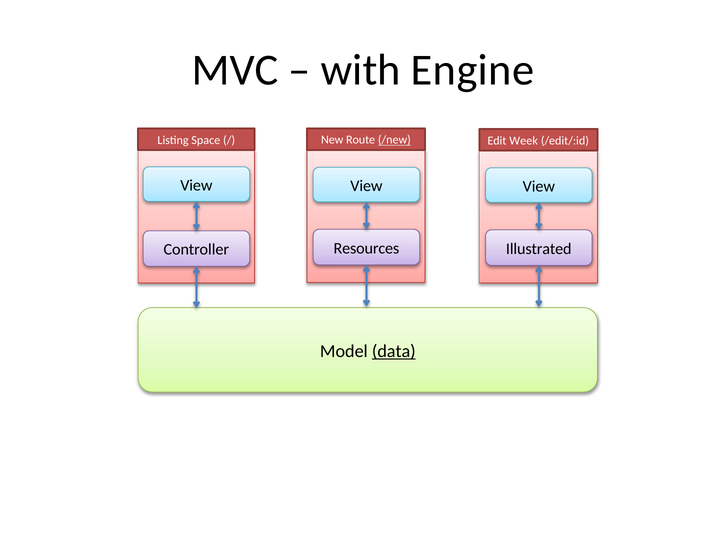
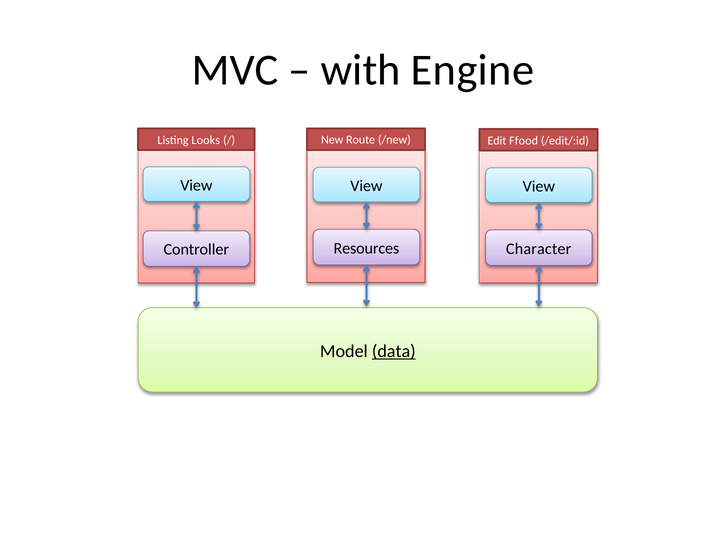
Space: Space -> Looks
/new underline: present -> none
Week: Week -> Ffood
Illustrated: Illustrated -> Character
